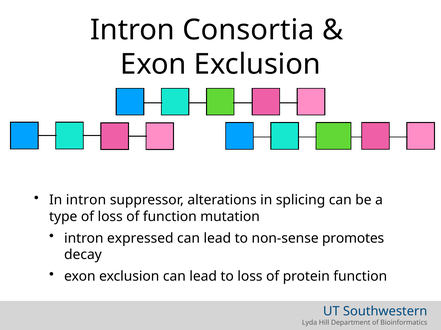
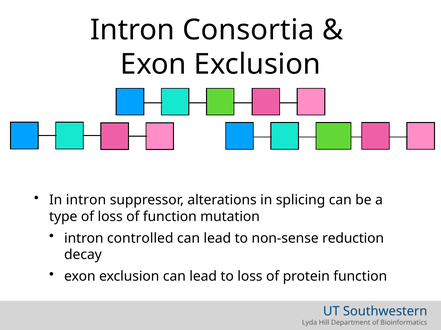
expressed: expressed -> controlled
promotes: promotes -> reduction
